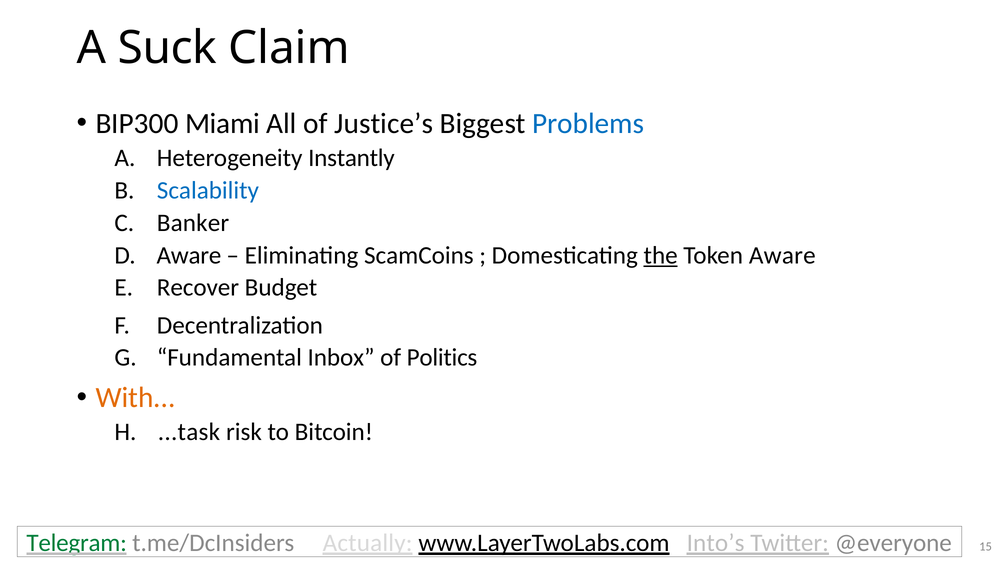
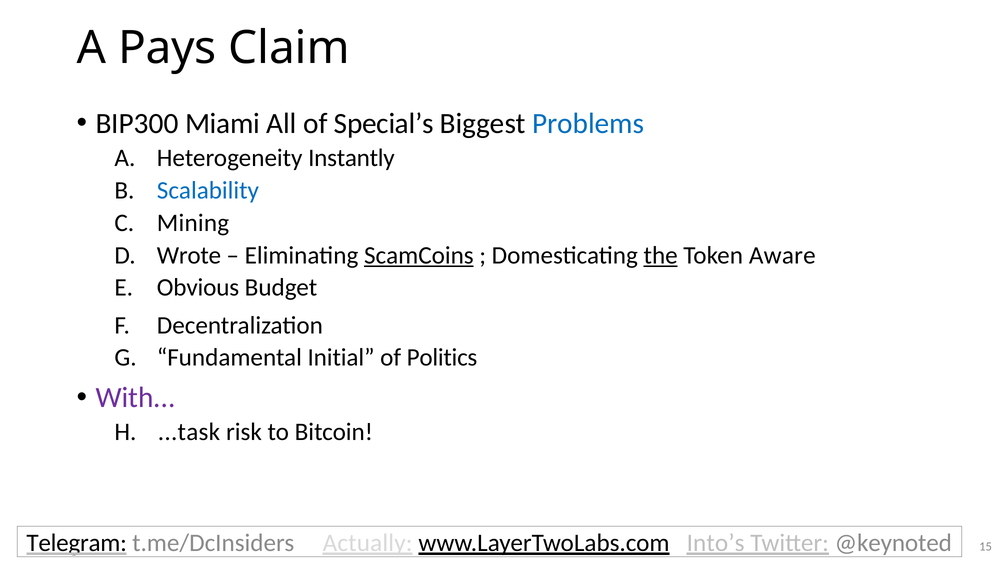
Suck: Suck -> Pays
Justice’s: Justice’s -> Special’s
Banker: Banker -> Mining
Aware at (189, 255): Aware -> Wrote
ScamCoins underline: none -> present
Recover: Recover -> Obvious
Inbox: Inbox -> Initial
With colour: orange -> purple
Telegram colour: green -> black
@everyone: @everyone -> @keynoted
